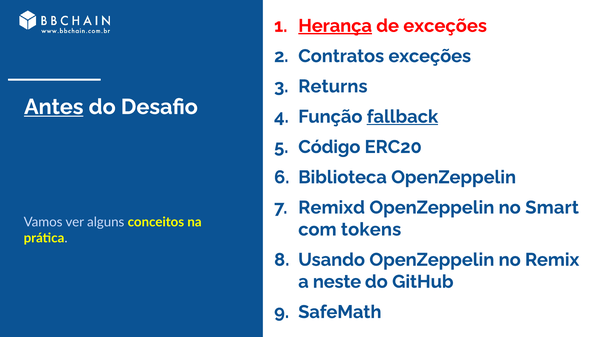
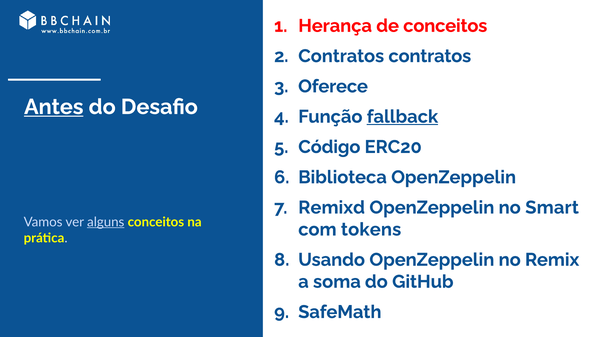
Herança underline: present -> none
de exceções: exceções -> conceitos
Contratos exceções: exceções -> contratos
Returns: Returns -> Oferece
alguns underline: none -> present
neste: neste -> soma
